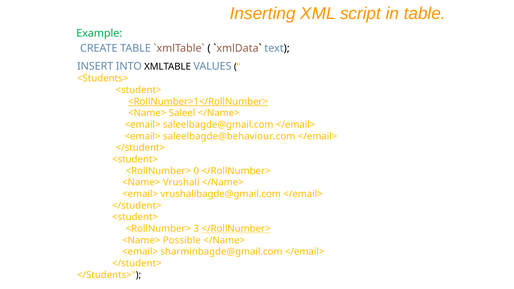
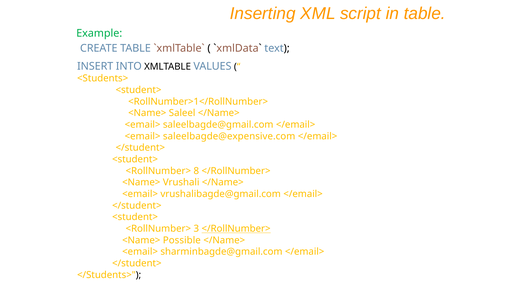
<RollNumber>1</RollNumber> underline: present -> none
saleelbagde@behaviour.com: saleelbagde@behaviour.com -> saleelbagde@expensive.com
0: 0 -> 8
